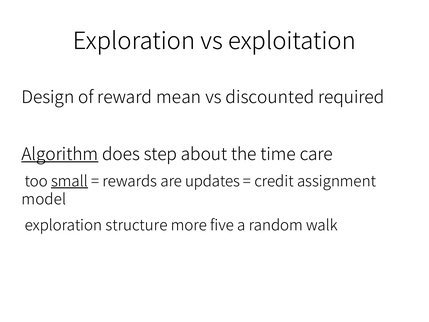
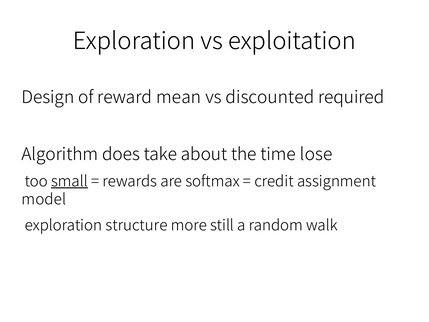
Algorithm underline: present -> none
step: step -> take
care: care -> lose
updates: updates -> softmax
five: five -> still
